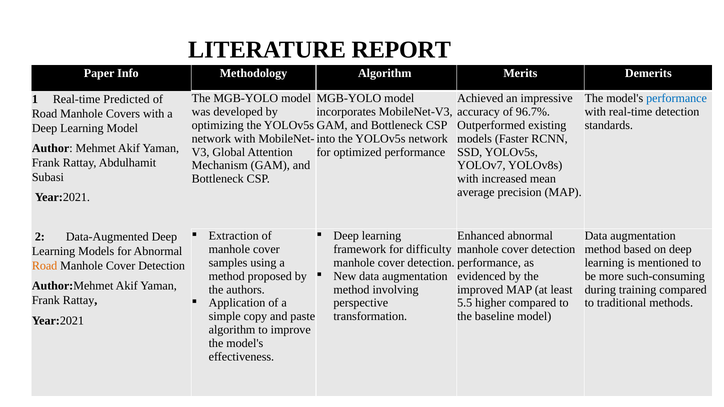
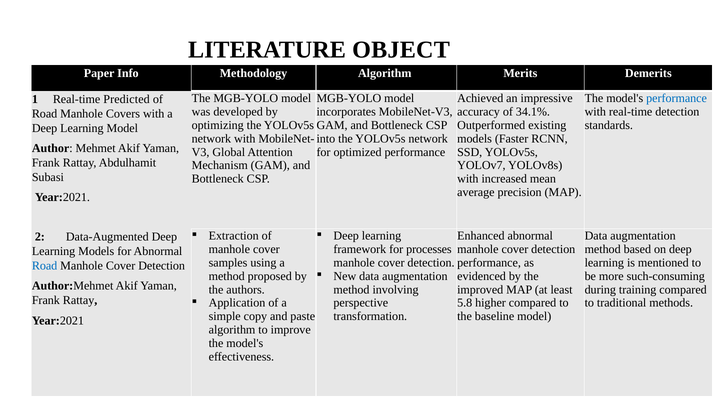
REPORT: REPORT -> OBJECT
96.7%: 96.7% -> 34.1%
for difficulty: difficulty -> processes
Road at (45, 266) colour: orange -> blue
5.5: 5.5 -> 5.8
